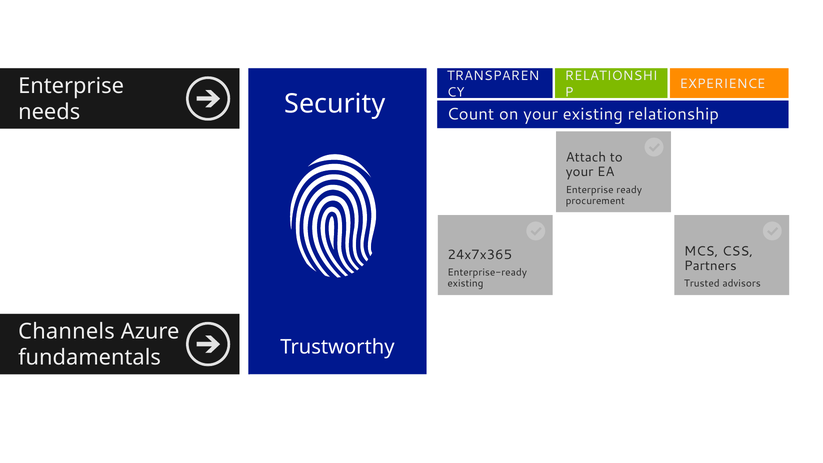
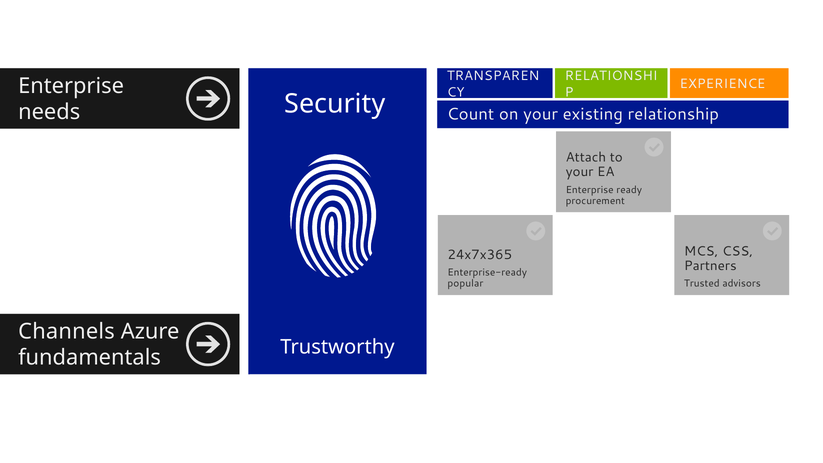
existing at (465, 283): existing -> popular
